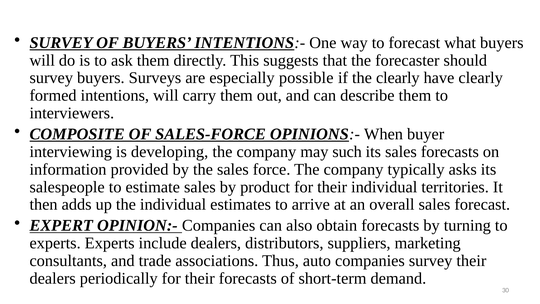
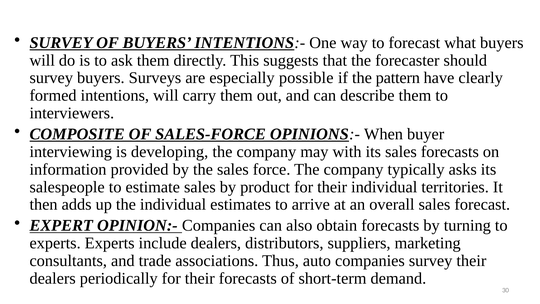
the clearly: clearly -> pattern
such: such -> with
